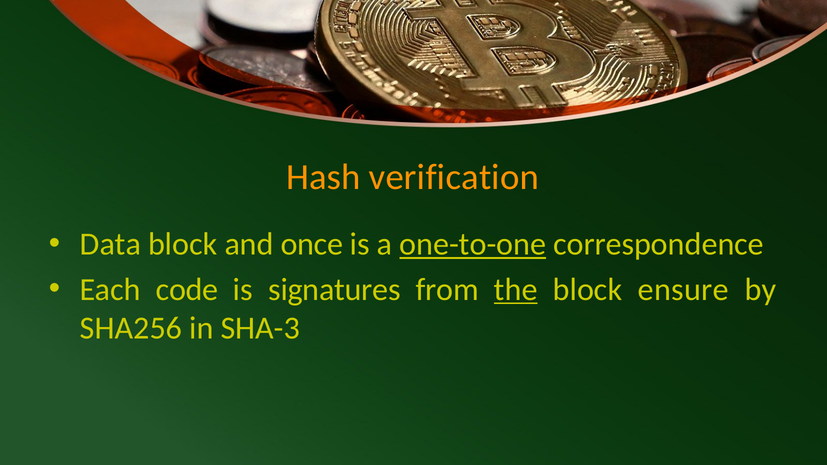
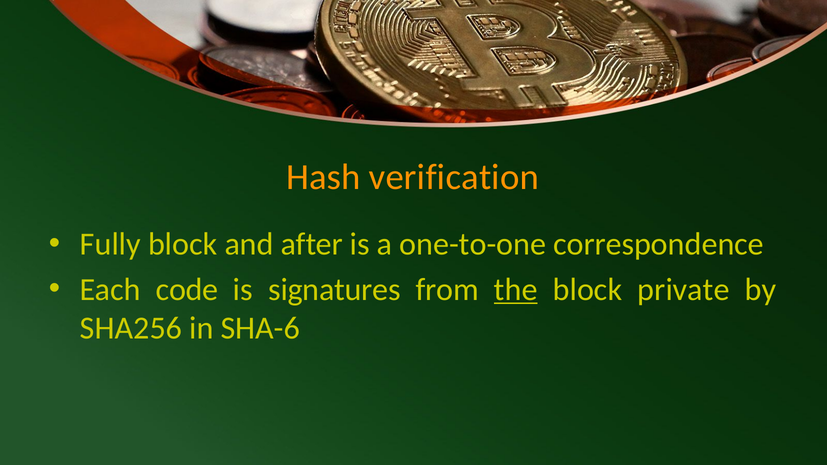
Data: Data -> Fully
once: once -> after
one-to-one underline: present -> none
ensure: ensure -> private
SHA-3: SHA-3 -> SHA-6
